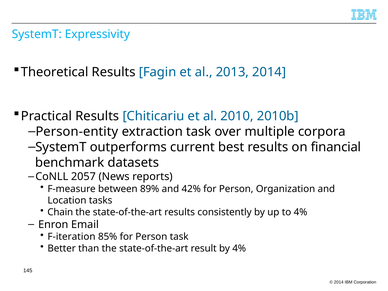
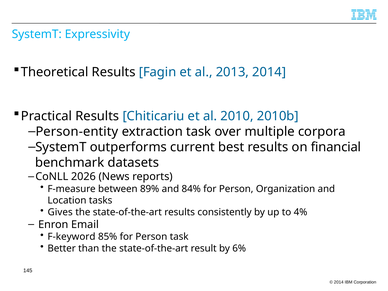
2057: 2057 -> 2026
42%: 42% -> 84%
Chain: Chain -> Gives
F-iteration: F-iteration -> F-keyword
by 4%: 4% -> 6%
